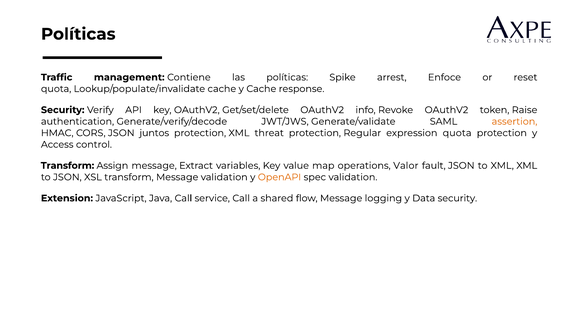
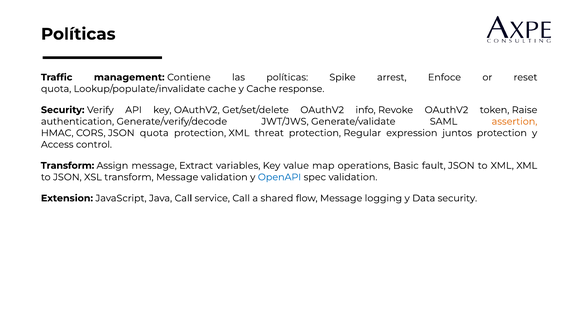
JSON juntos: juntos -> quota
expression quota: quota -> juntos
Valor: Valor -> Basic
OpenAPI colour: orange -> blue
